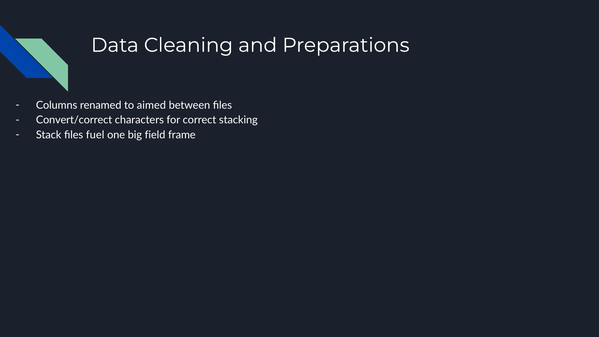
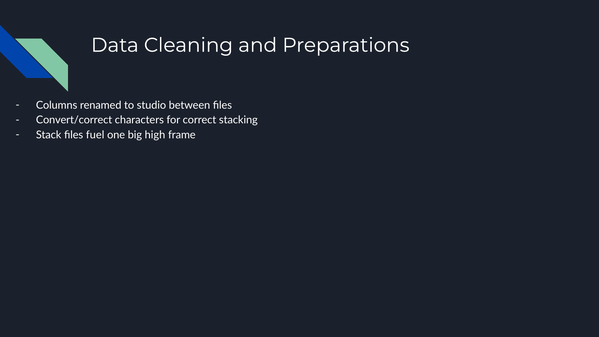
aimed: aimed -> studio
field: field -> high
